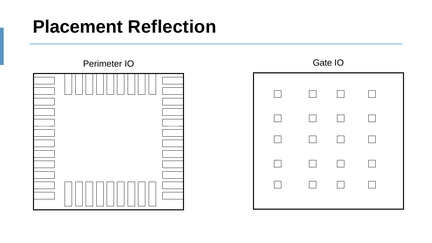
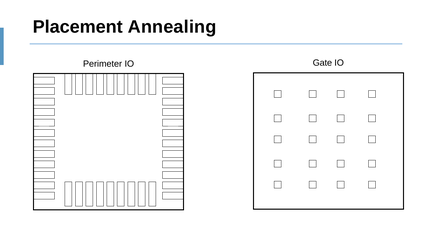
Reflection: Reflection -> Annealing
